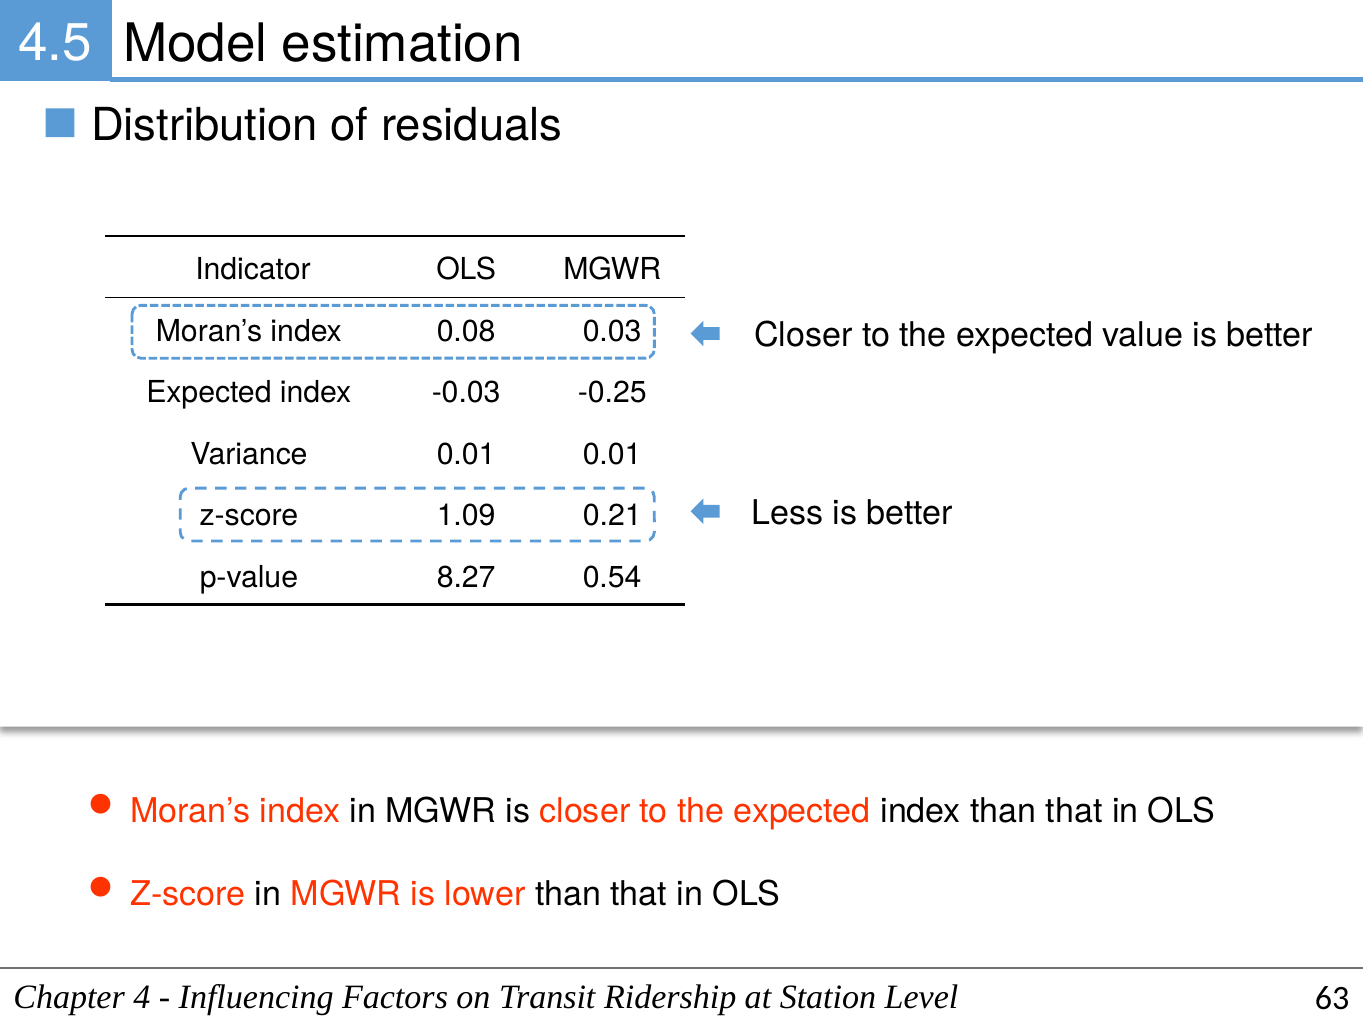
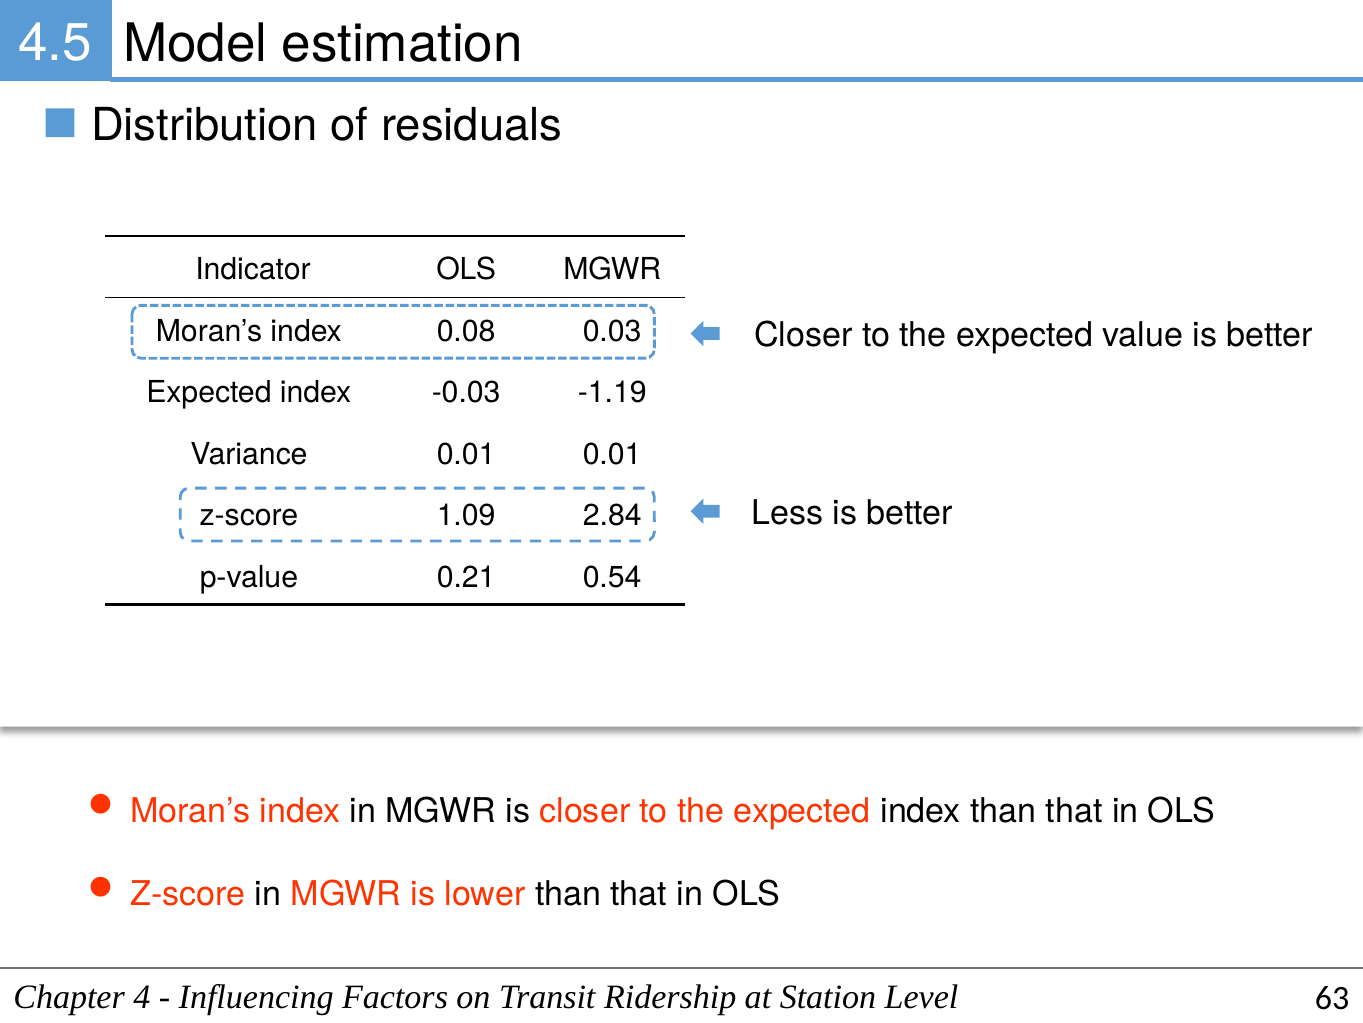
-0.25: -0.25 -> -1.19
0.21: 0.21 -> 2.84
8.27: 8.27 -> 0.21
